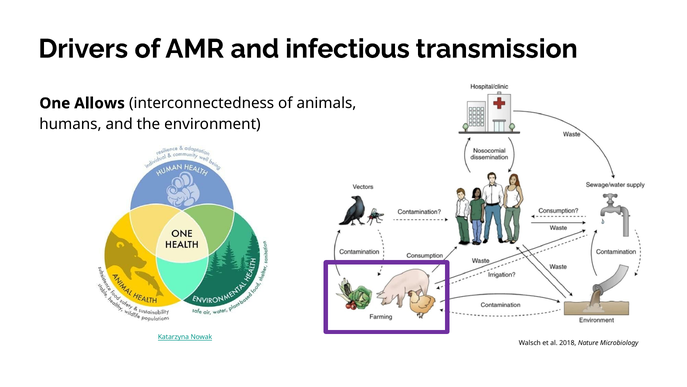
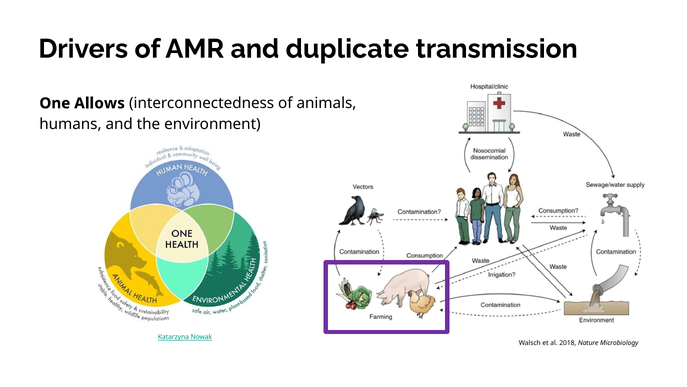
infectious: infectious -> duplicate
